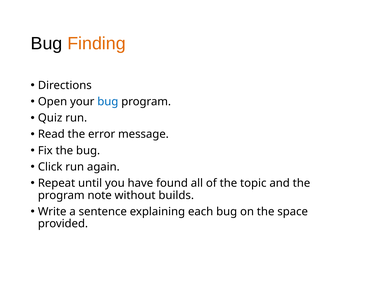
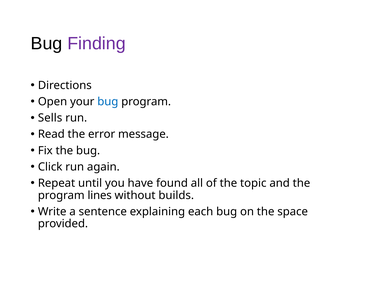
Finding colour: orange -> purple
Quiz: Quiz -> Sells
note: note -> lines
